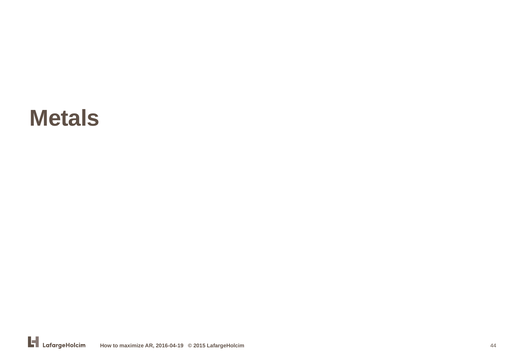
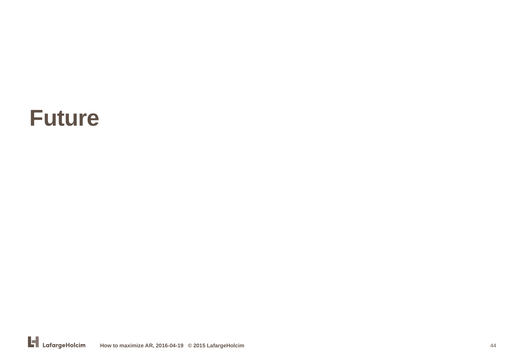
Metals: Metals -> Future
